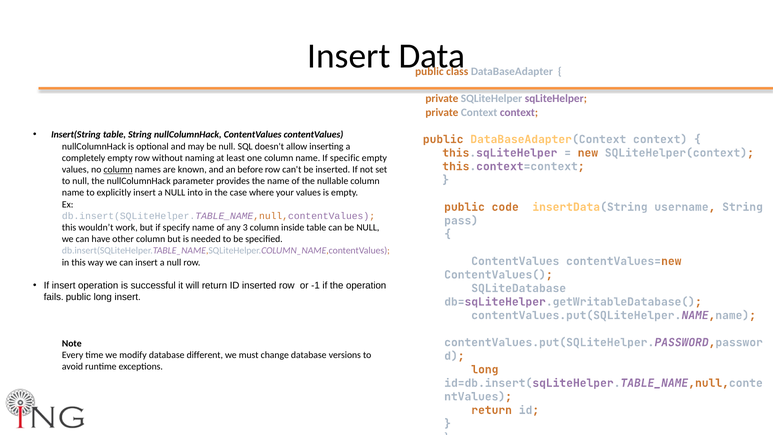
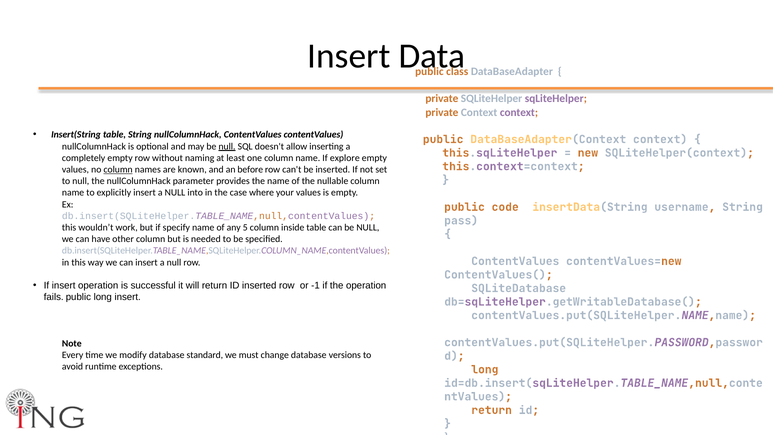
null at (227, 146) underline: none -> present
specific: specific -> explore
3: 3 -> 5
different: different -> standard
